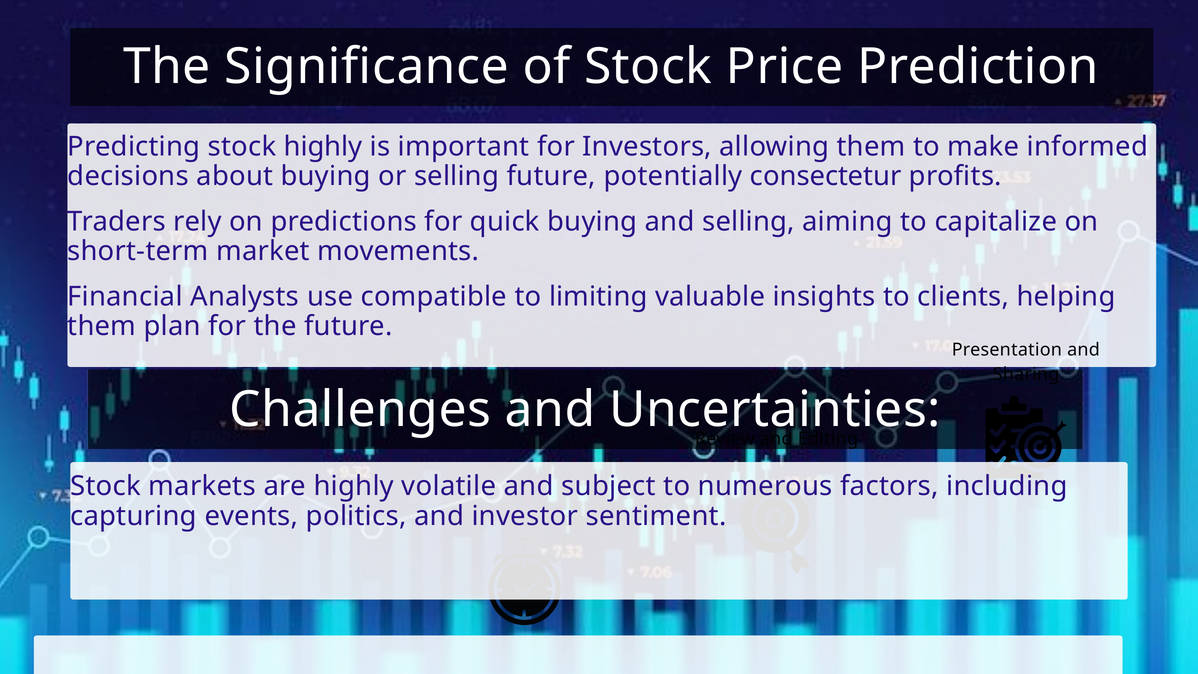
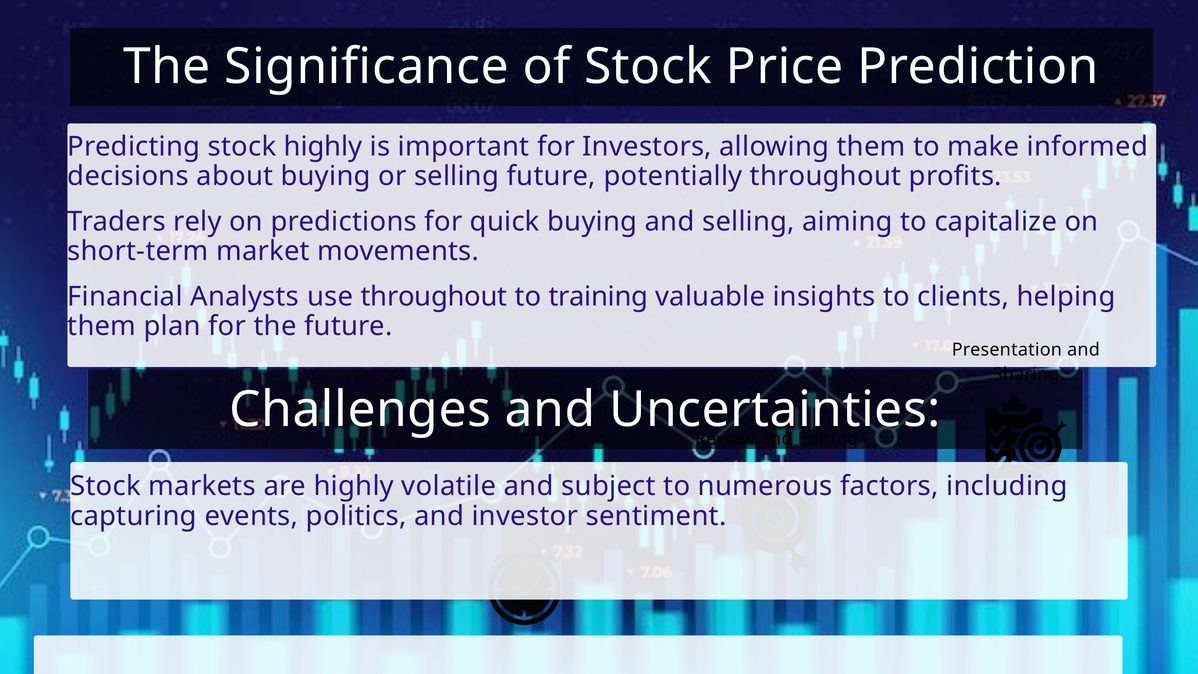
potentially consectetur: consectetur -> throughout
use compatible: compatible -> throughout
limiting: limiting -> training
